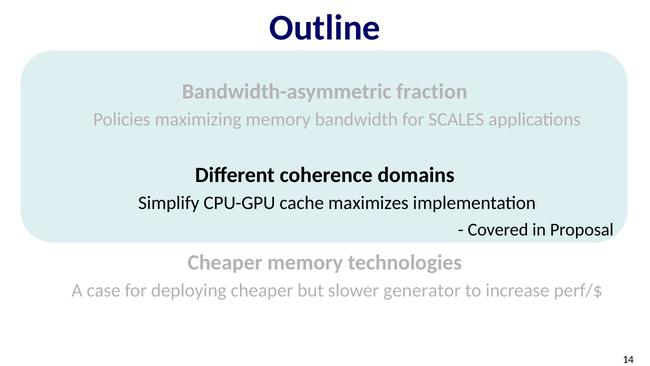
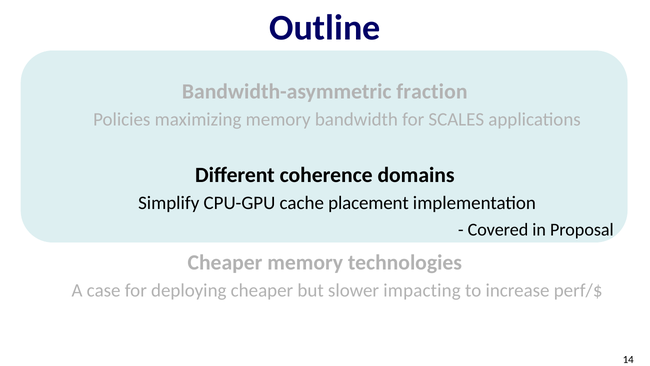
maximizes: maximizes -> placement
generator: generator -> impacting
